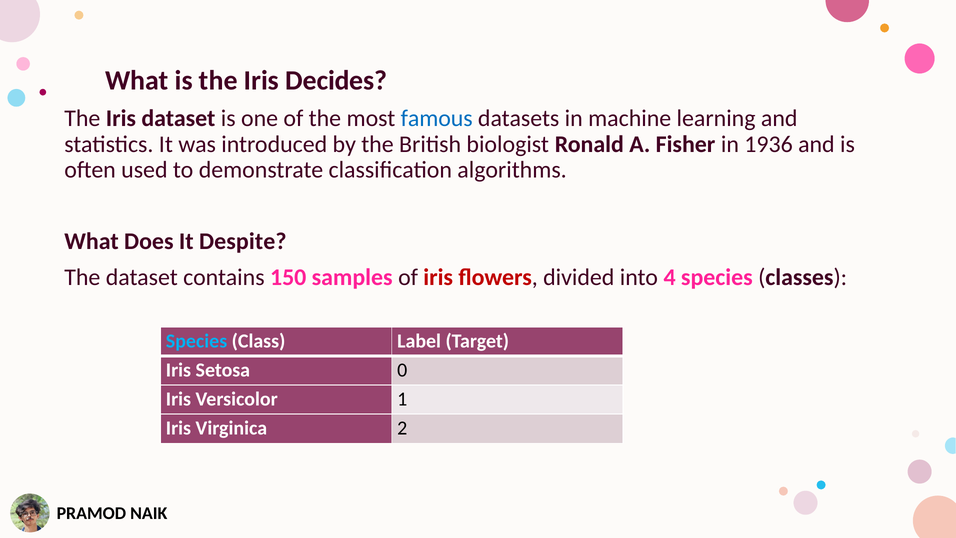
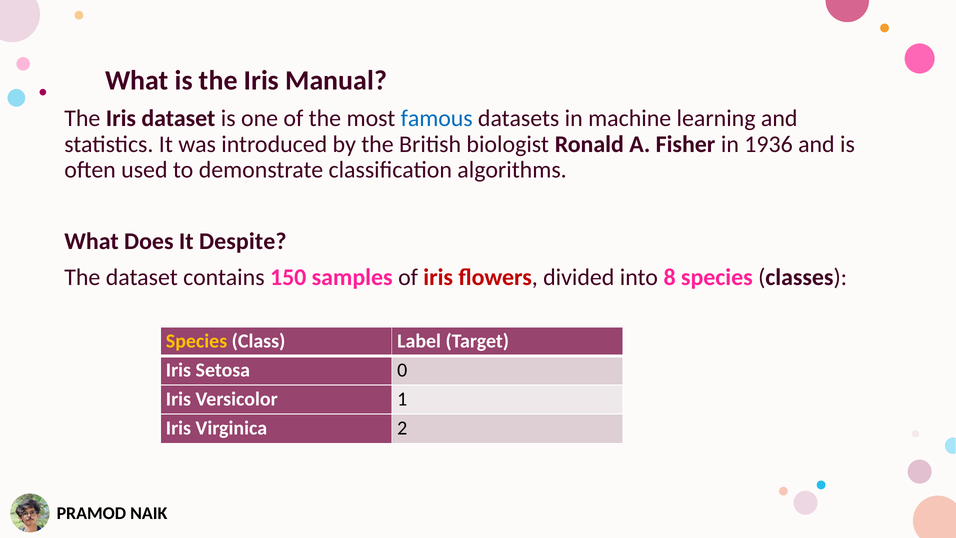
Decides: Decides -> Manual
4: 4 -> 8
Species at (197, 341) colour: light blue -> yellow
